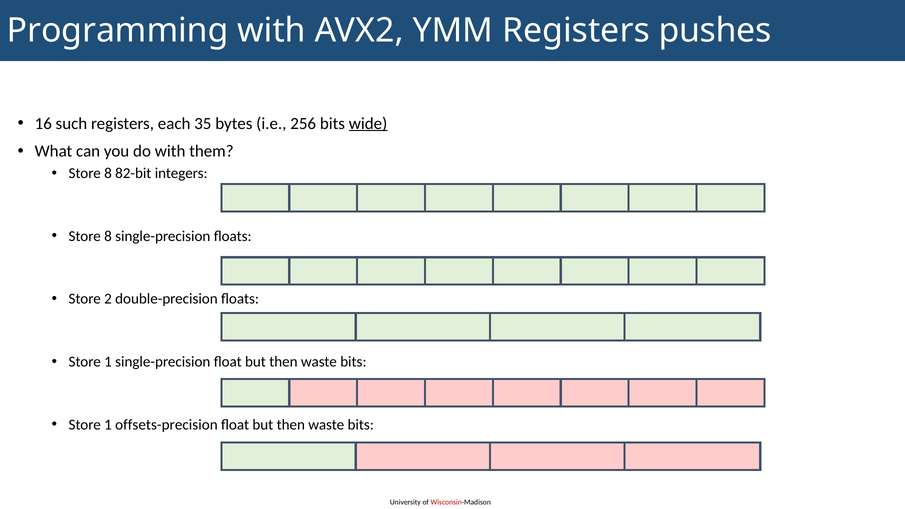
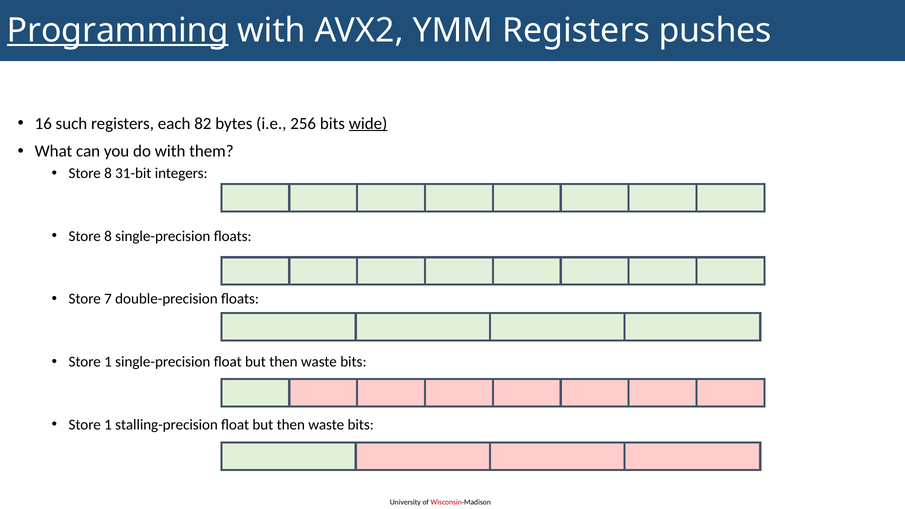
Programming underline: none -> present
35: 35 -> 82
82-bit: 82-bit -> 31-bit
2: 2 -> 7
offsets-precision: offsets-precision -> stalling-precision
